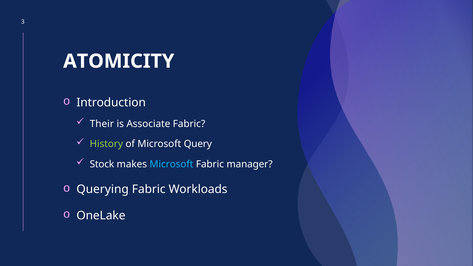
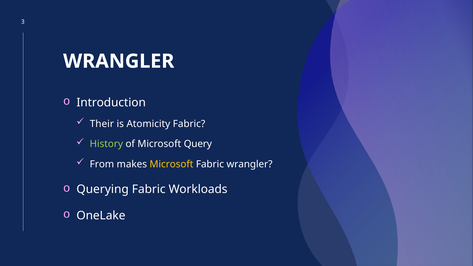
ATOMICITY at (119, 61): ATOMICITY -> WRANGLER
Associate: Associate -> Atomicity
Stock: Stock -> From
Microsoft at (171, 164) colour: light blue -> yellow
Fabric manager: manager -> wrangler
